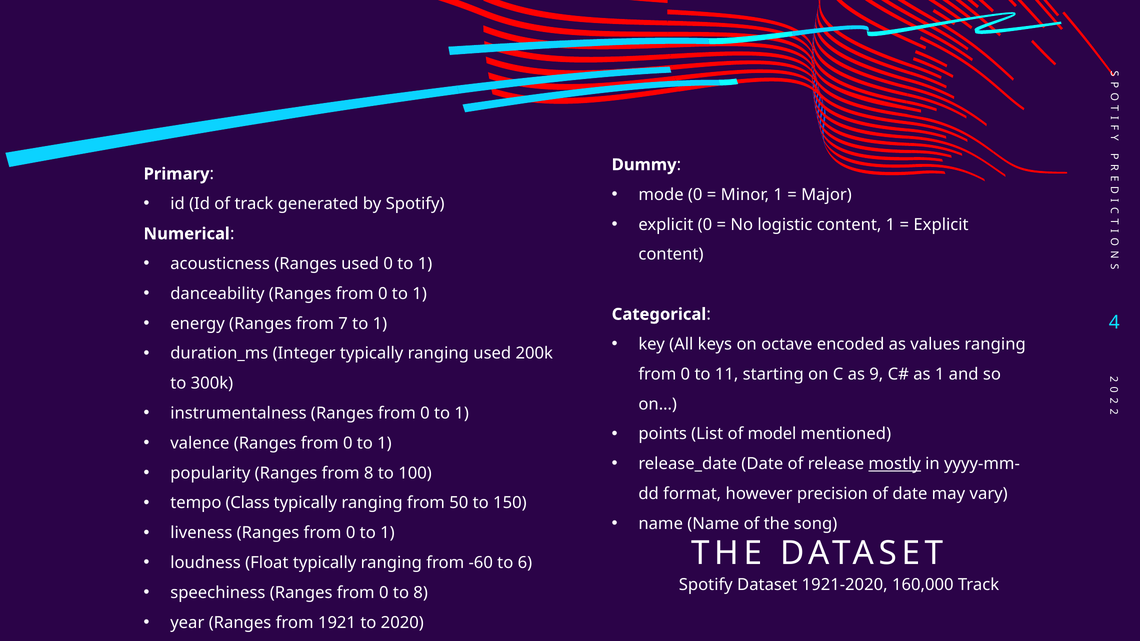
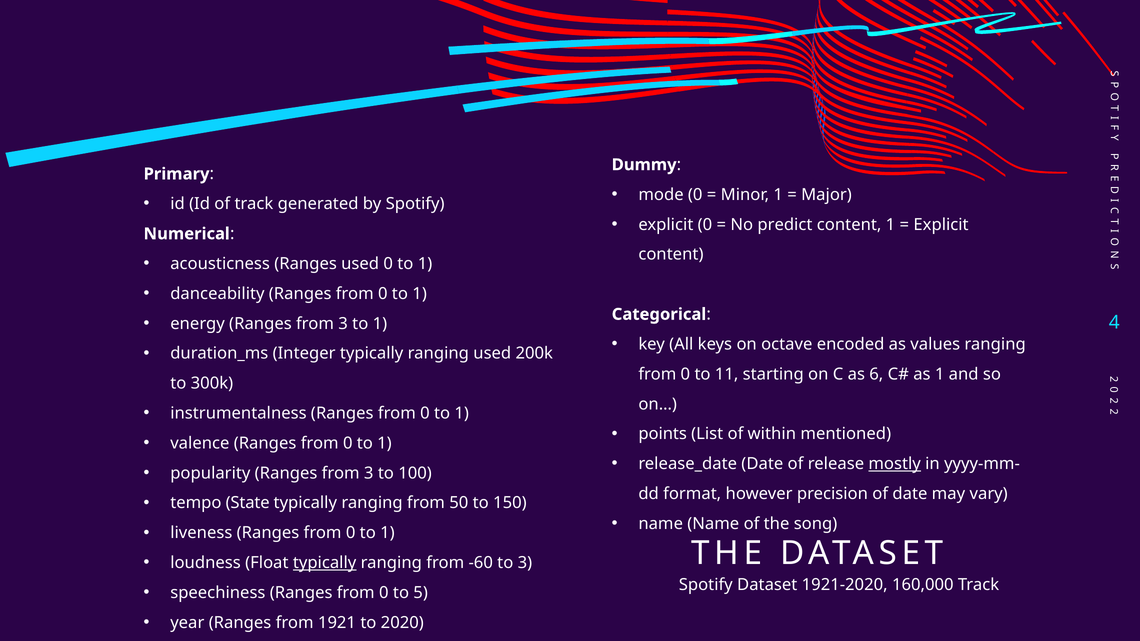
logistic: logistic -> predict
energy Ranges from 7: 7 -> 3
9: 9 -> 6
model: model -> within
popularity Ranges from 8: 8 -> 3
Class: Class -> State
typically at (325, 563) underline: none -> present
to 6: 6 -> 3
to 8: 8 -> 5
